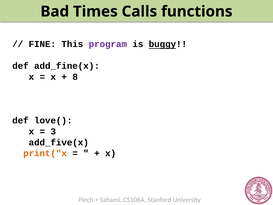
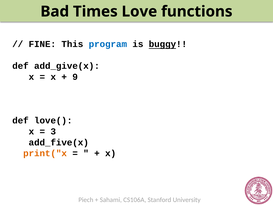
Calls: Calls -> Love
program colour: purple -> blue
add_fine(x: add_fine(x -> add_give(x
8: 8 -> 9
